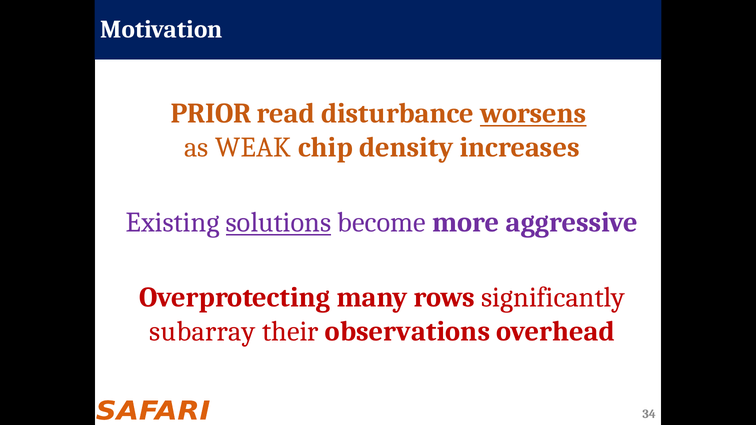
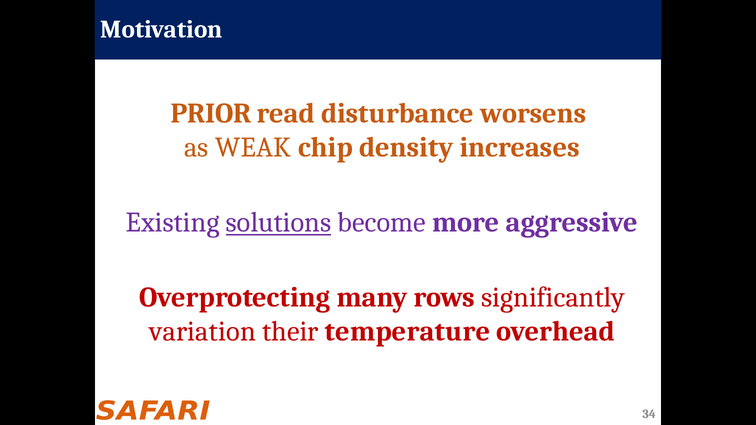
worsens underline: present -> none
subarray: subarray -> variation
observations: observations -> temperature
